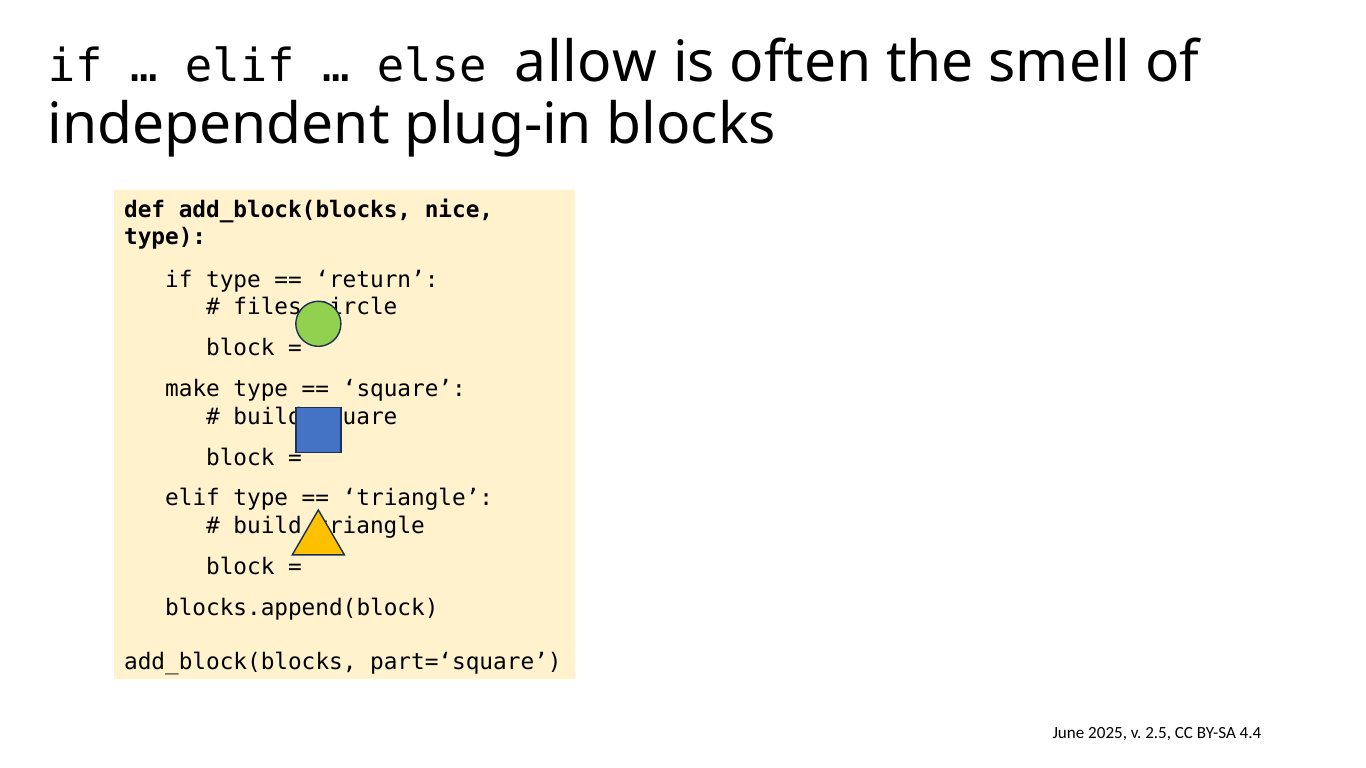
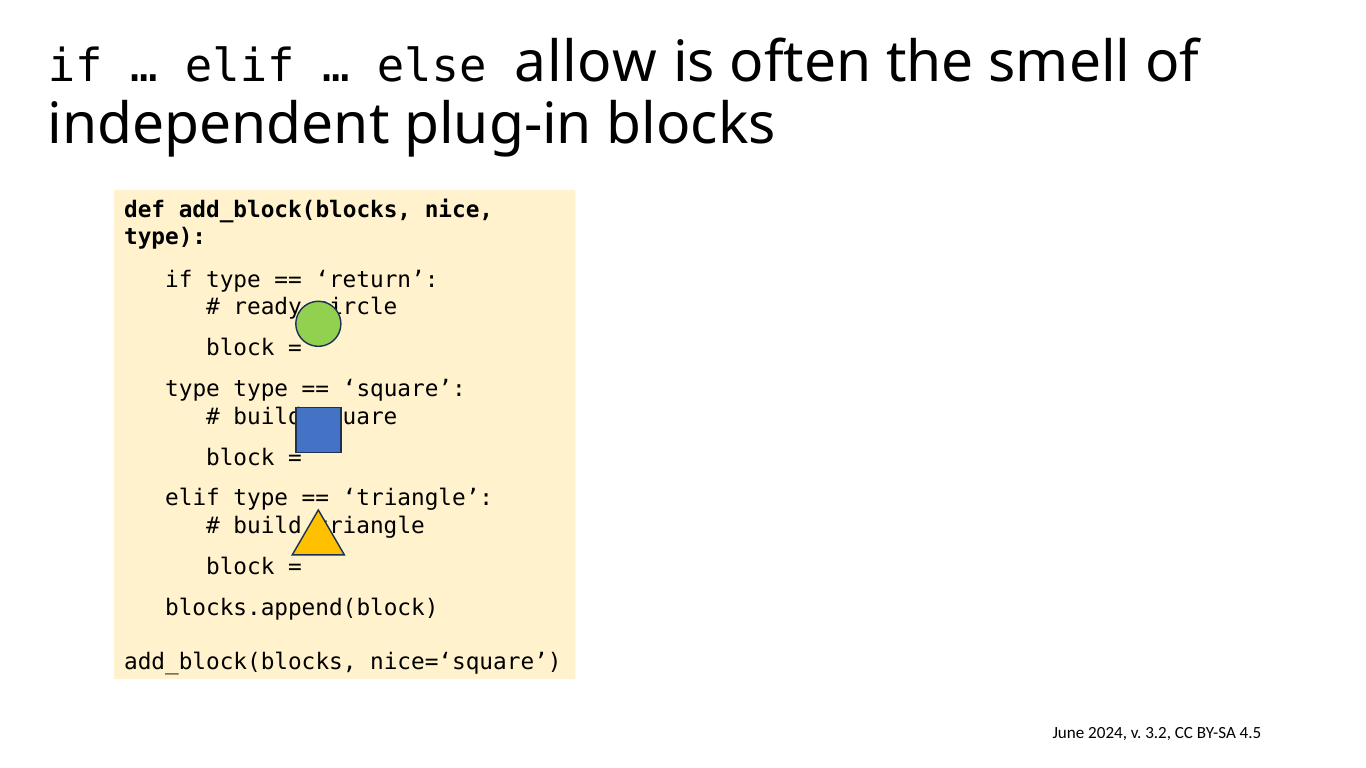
files: files -> ready
make at (193, 390): make -> type
part=‘square: part=‘square -> nice=‘square
2025: 2025 -> 2024
2.5: 2.5 -> 3.2
4.4: 4.4 -> 4.5
